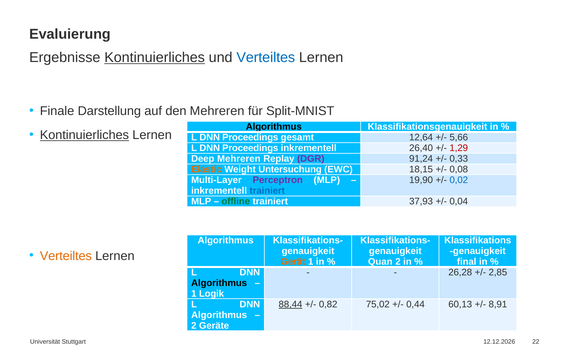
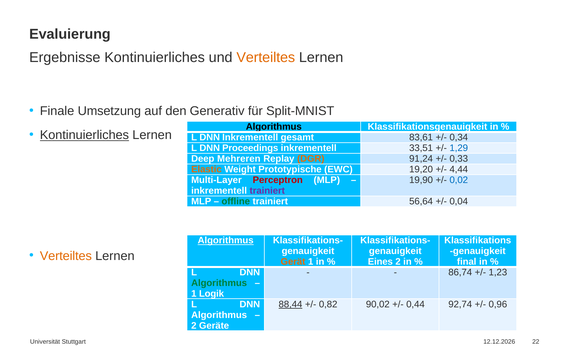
Kontinuierliches at (155, 58) underline: present -> none
Verteiltes at (266, 58) colour: blue -> orange
Darstellung: Darstellung -> Umsetzung
den Mehreren: Mehreren -> Generativ
Proceedings at (250, 138): Proceedings -> Inkrementell
12,64: 12,64 -> 83,61
5,66: 5,66 -> 0,34
26,40: 26,40 -> 33,51
1,29 colour: red -> blue
DGR colour: purple -> orange
Untersuchung: Untersuchung -> Prototypische
18,15: 18,15 -> 19,20
0,08: 0,08 -> 4,44
Perceptron colour: purple -> red
trainiert at (267, 191) colour: blue -> purple
37,93: 37,93 -> 56,64
Algorithmus at (226, 241) underline: none -> present
Quan: Quan -> Eines
26,28: 26,28 -> 86,74
2,85: 2,85 -> 1,23
Algorithmus at (219, 283) colour: black -> green
75,02: 75,02 -> 90,02
60,13: 60,13 -> 92,74
8,91: 8,91 -> 0,96
